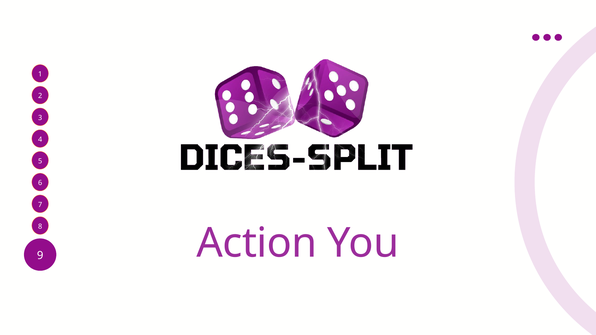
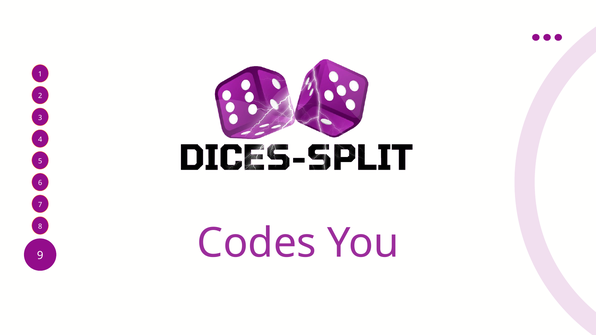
Action: Action -> Codes
